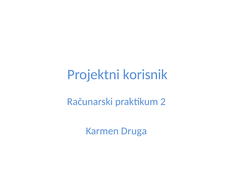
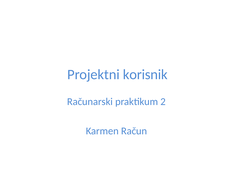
Druga: Druga -> Račun
